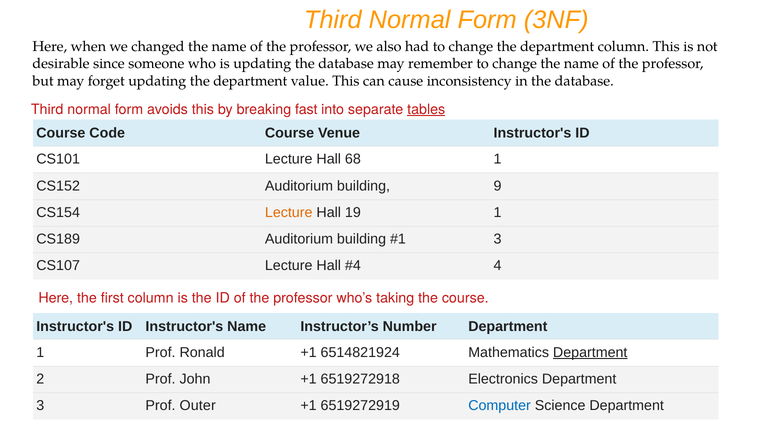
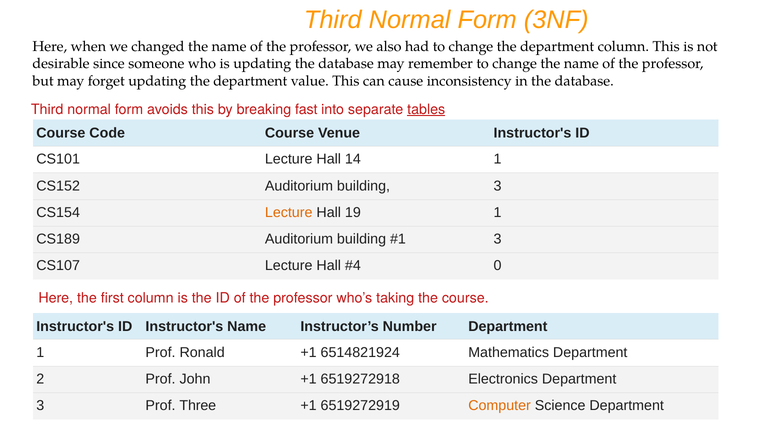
68: 68 -> 14
building 9: 9 -> 3
4: 4 -> 0
Department at (590, 353) underline: present -> none
Outer: Outer -> Three
Computer colour: blue -> orange
